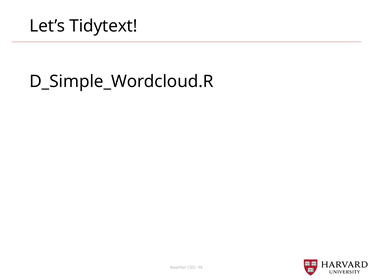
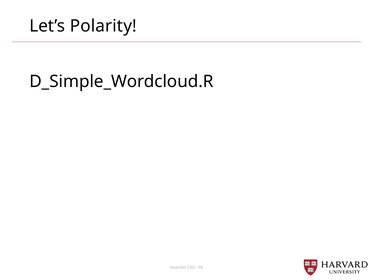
Tidytext: Tidytext -> Polarity
